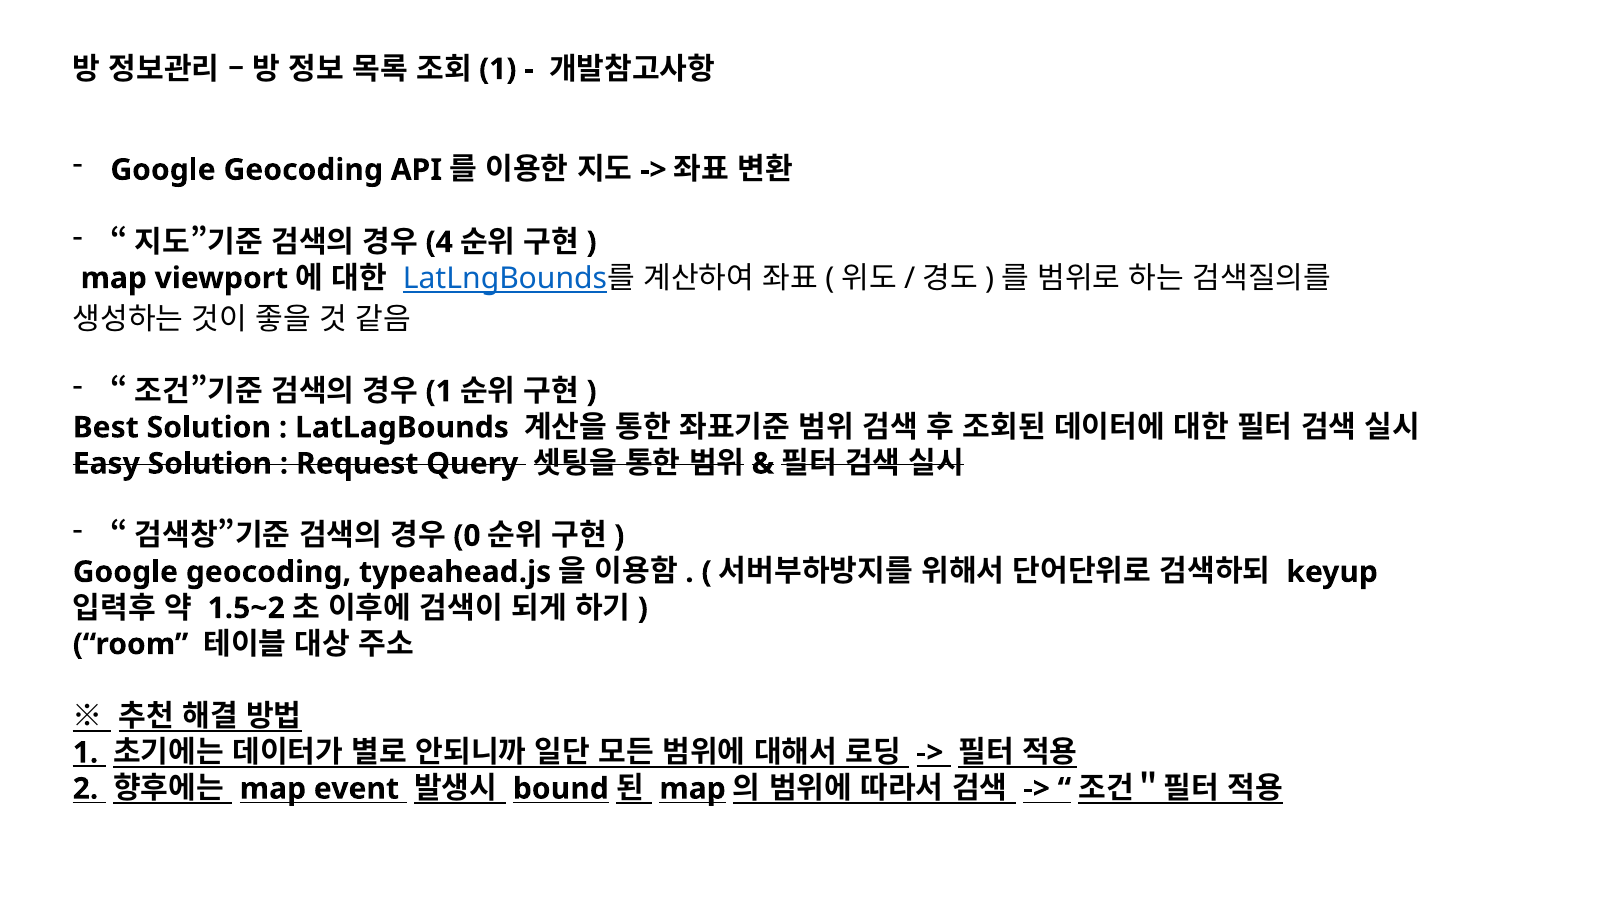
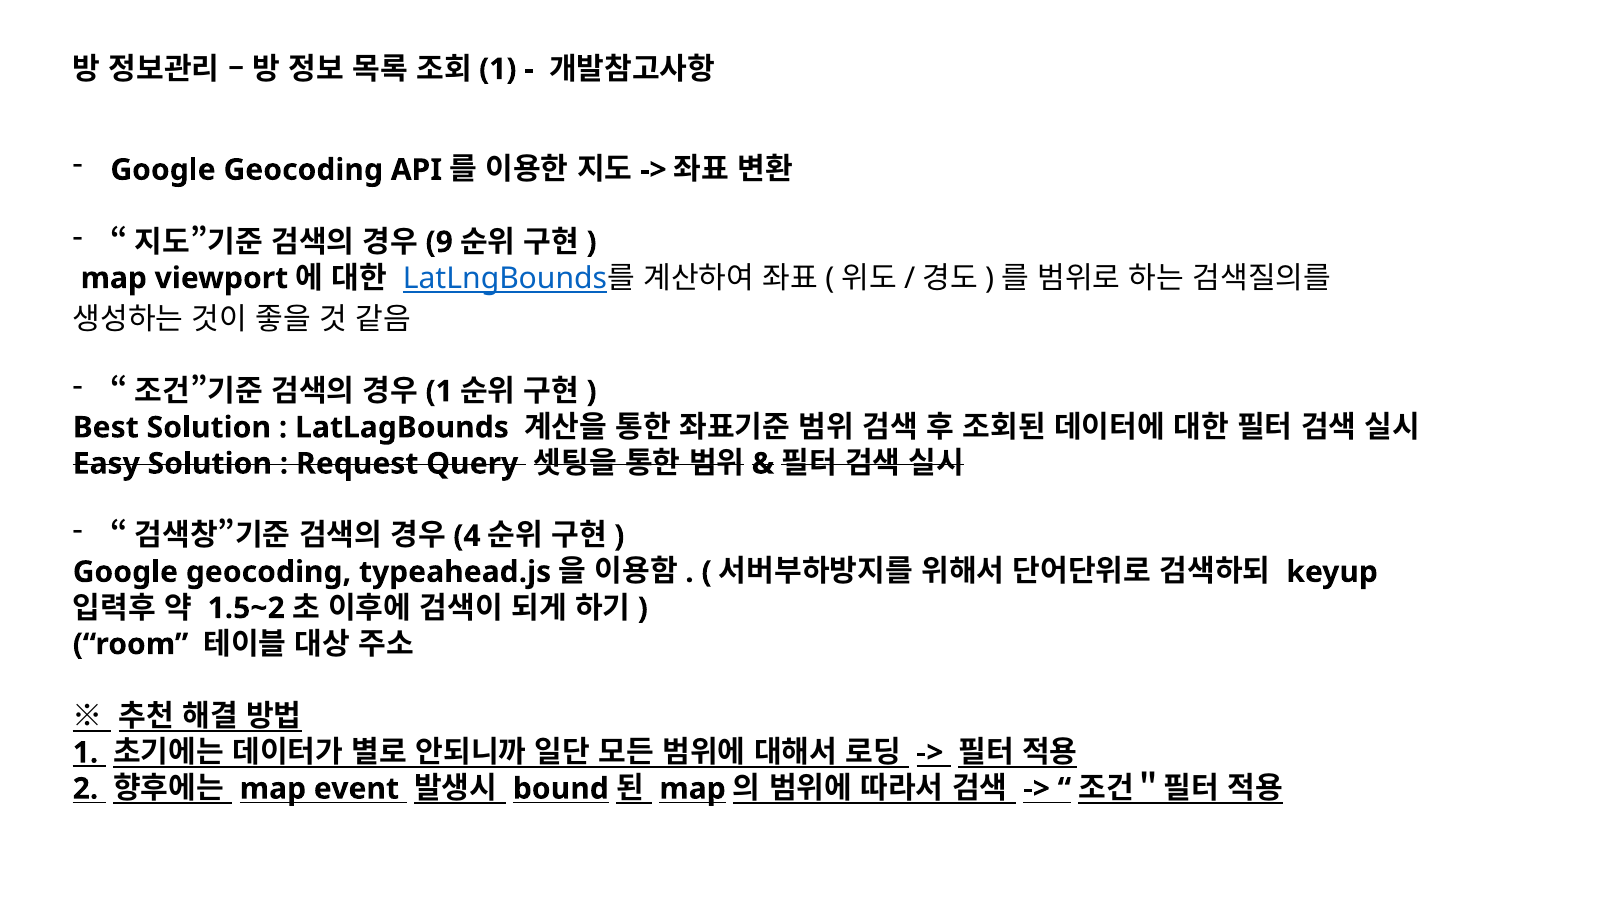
4: 4 -> 9
0: 0 -> 4
